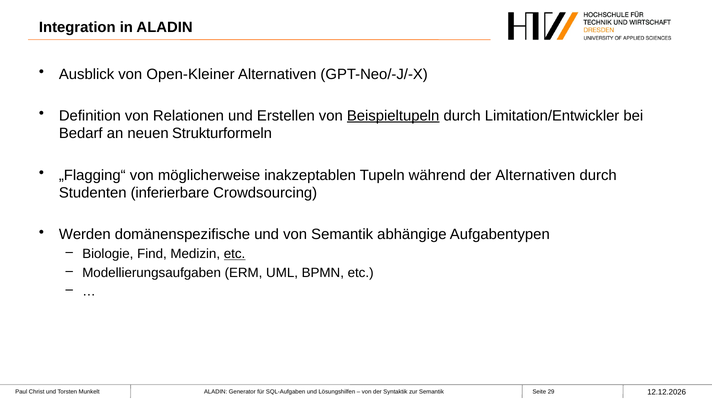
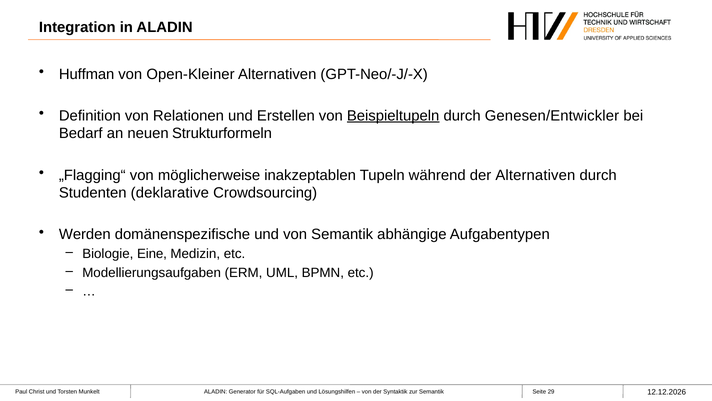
Ausblick: Ausblick -> Huffman
Limitation/Entwickler: Limitation/Entwickler -> Genesen/Entwickler
inferierbare: inferierbare -> deklarative
Find: Find -> Eine
etc at (235, 254) underline: present -> none
